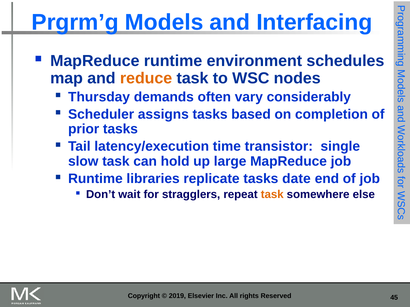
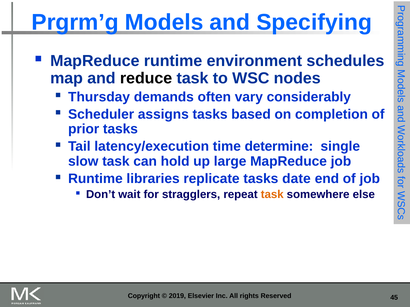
Interfacing: Interfacing -> Specifying
reduce colour: orange -> black
transistor: transistor -> determine
